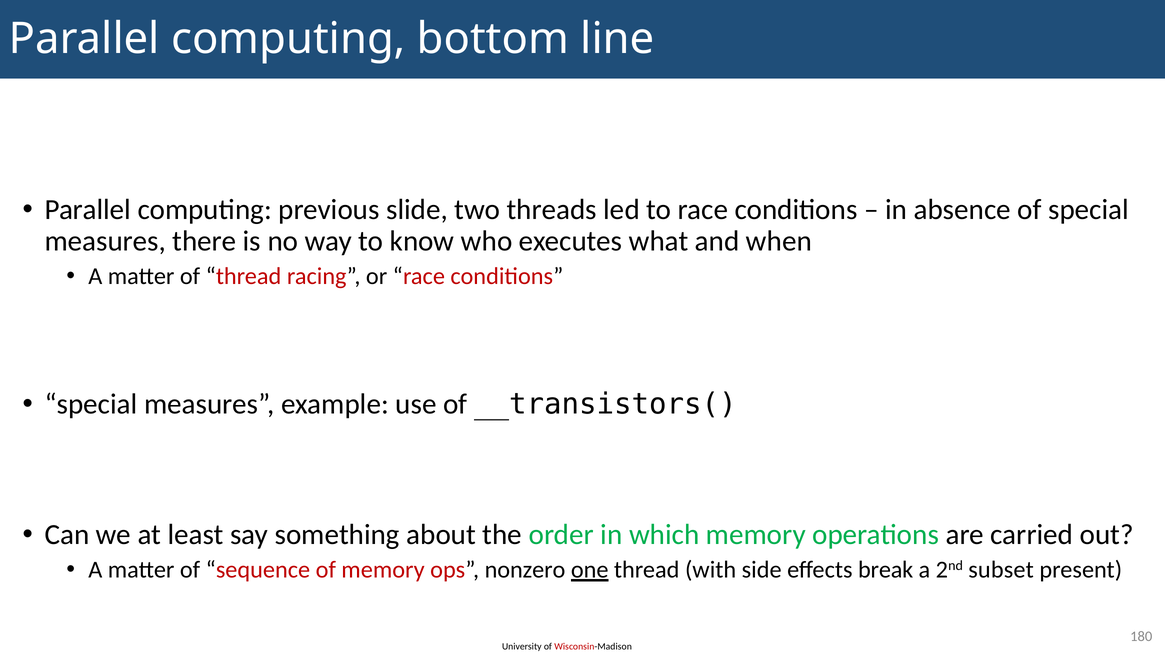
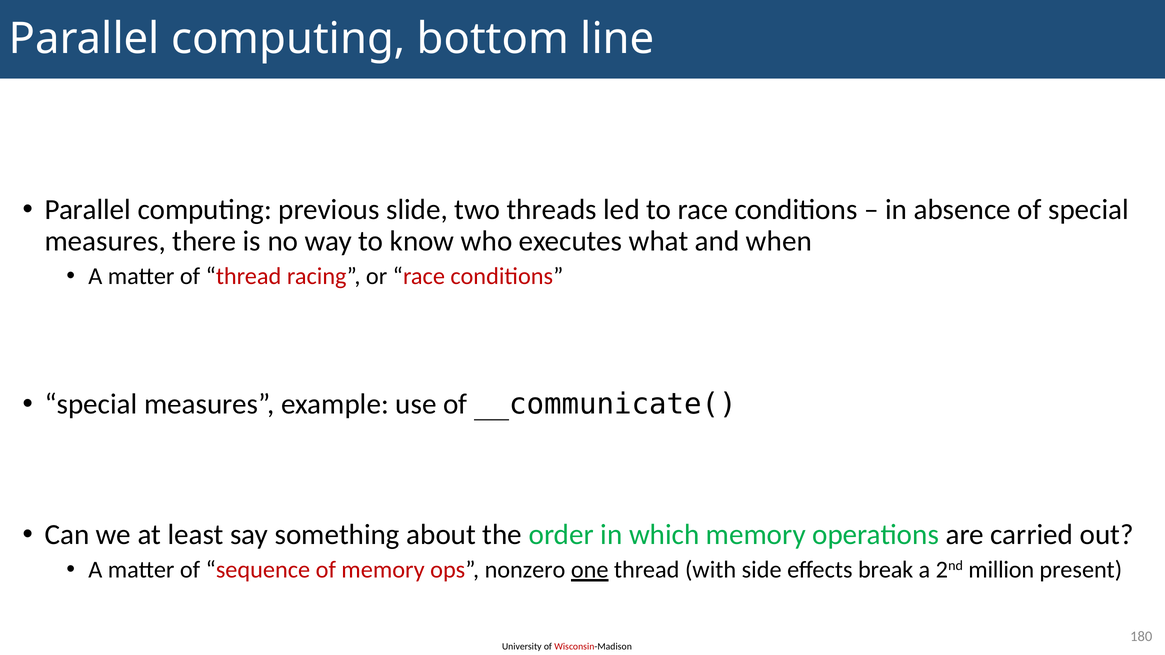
__transistors(: __transistors( -> __communicate(
subset: subset -> million
